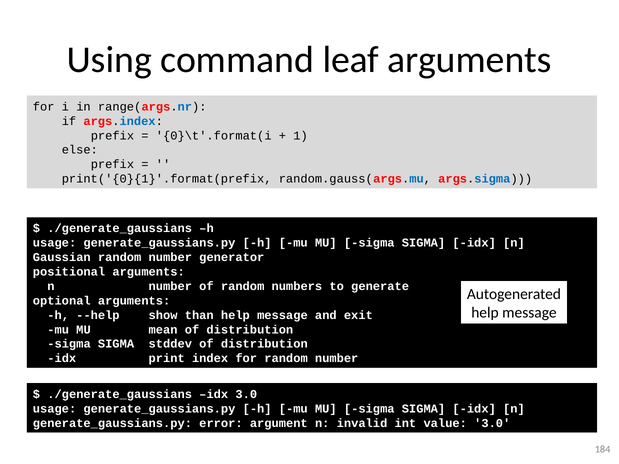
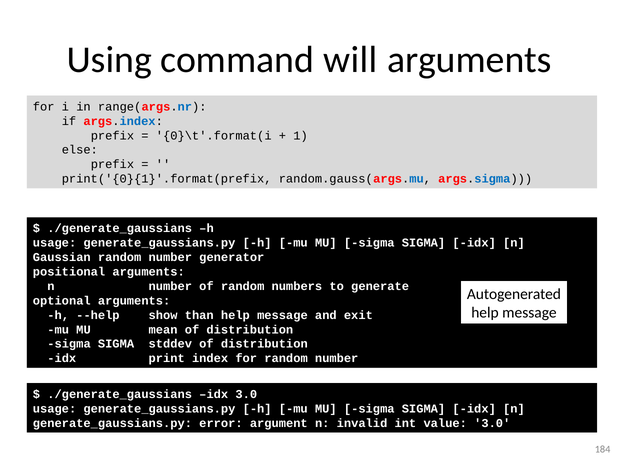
leaf: leaf -> will
